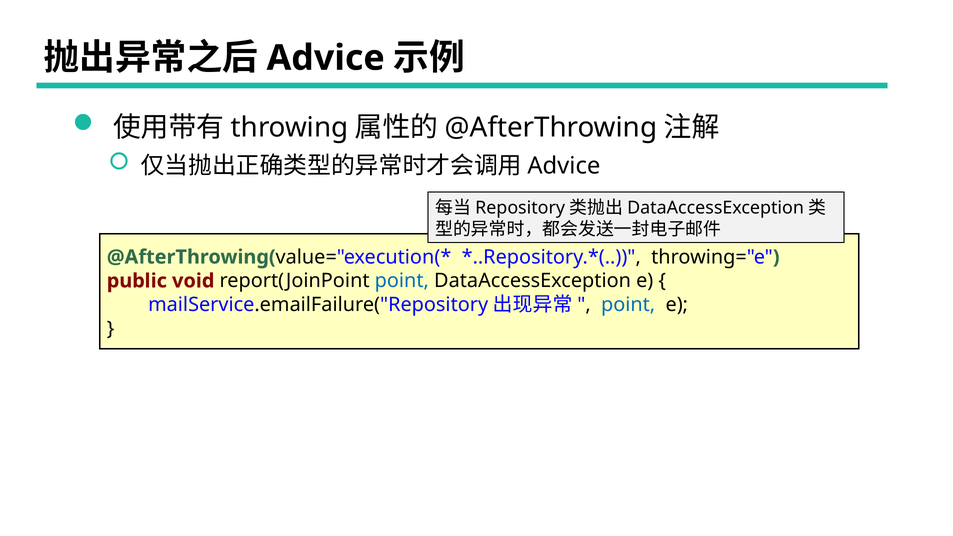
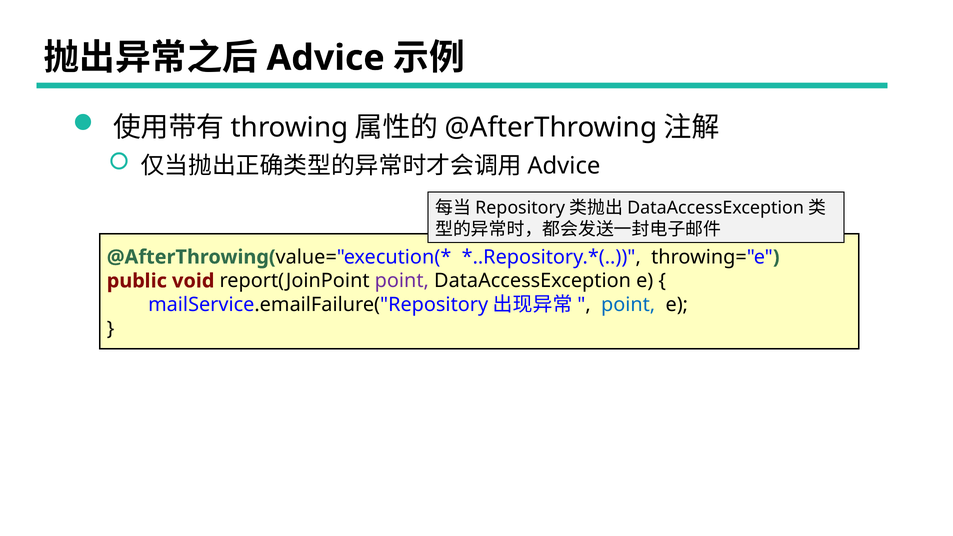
point at (402, 281) colour: blue -> purple
